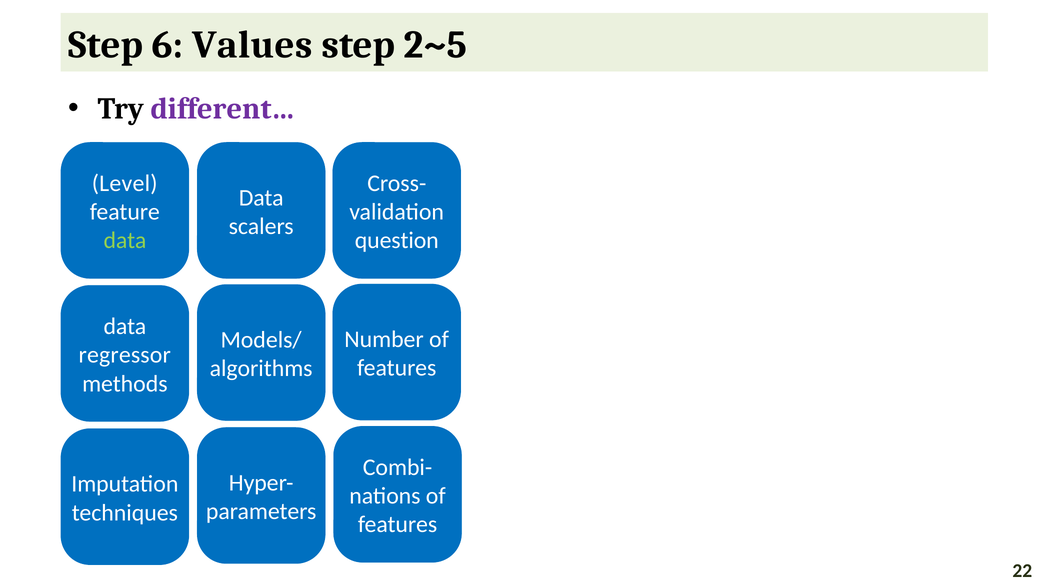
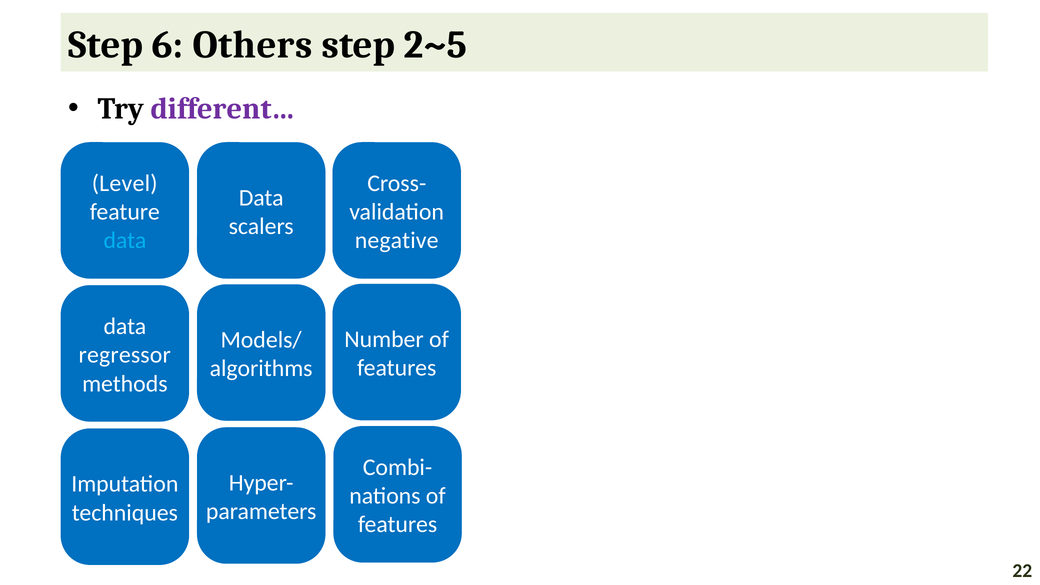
Values: Values -> Others
data at (125, 241) colour: light green -> light blue
question: question -> negative
